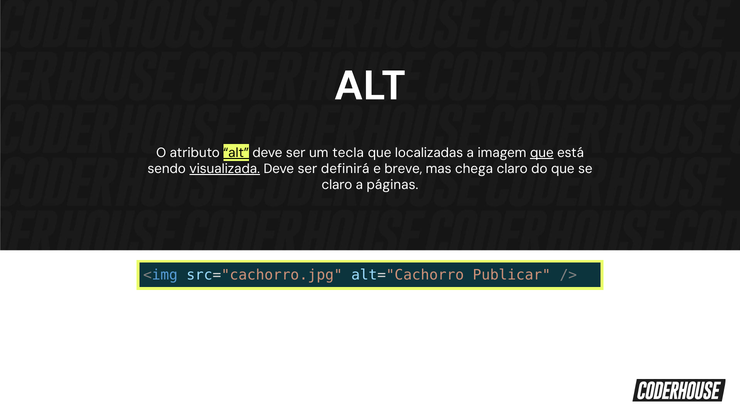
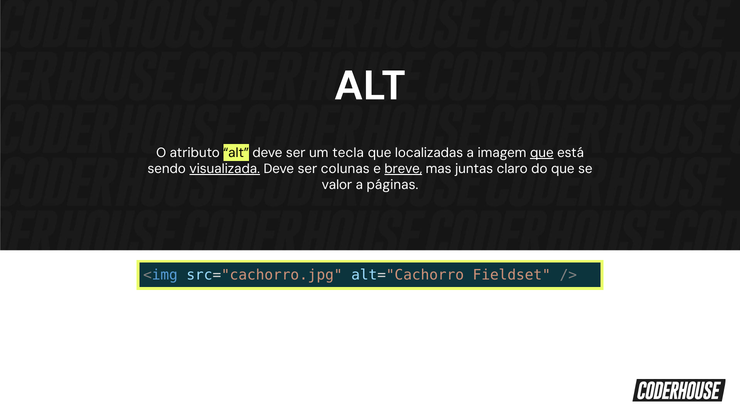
alt at (236, 153) underline: present -> none
definirá: definirá -> colunas
breve underline: none -> present
chega: chega -> juntas
claro at (337, 185): claro -> valor
Publicar: Publicar -> Fieldset
